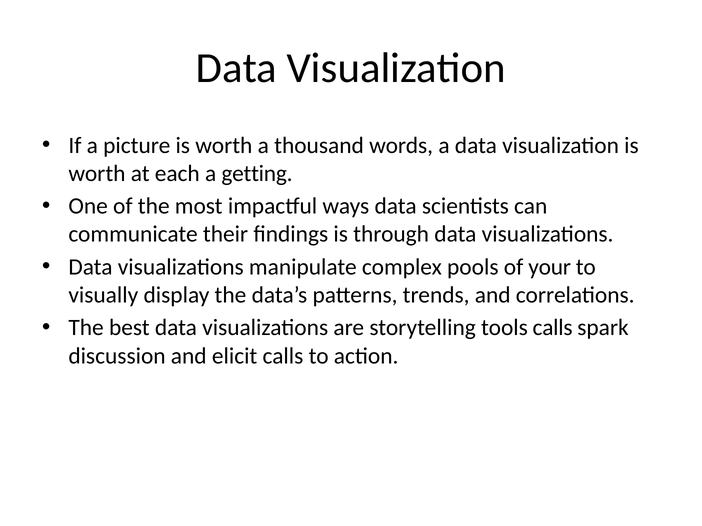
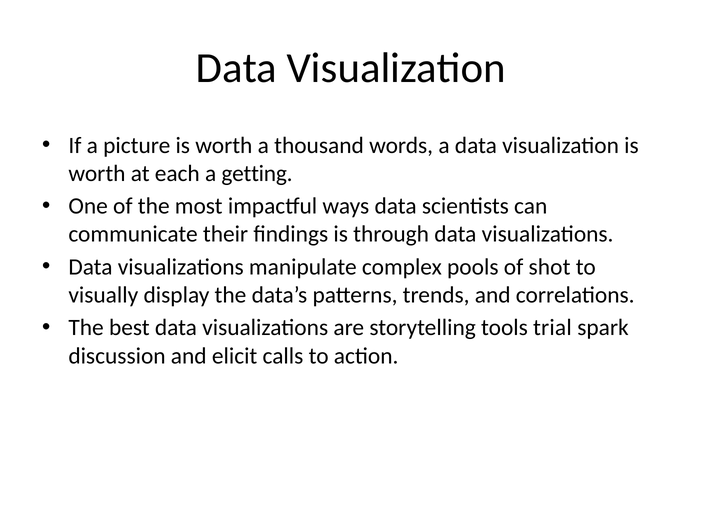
your: your -> shot
tools calls: calls -> trial
